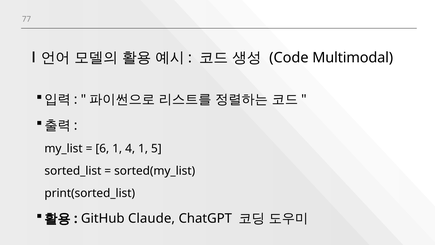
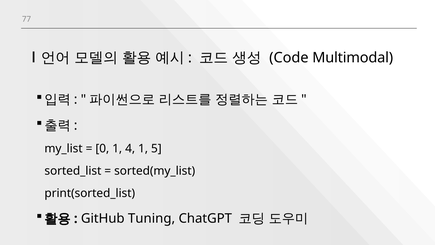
6: 6 -> 0
Claude: Claude -> Tuning
